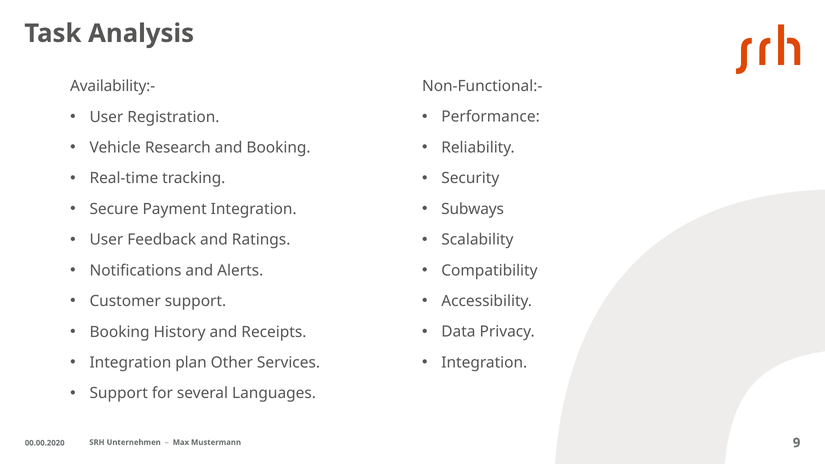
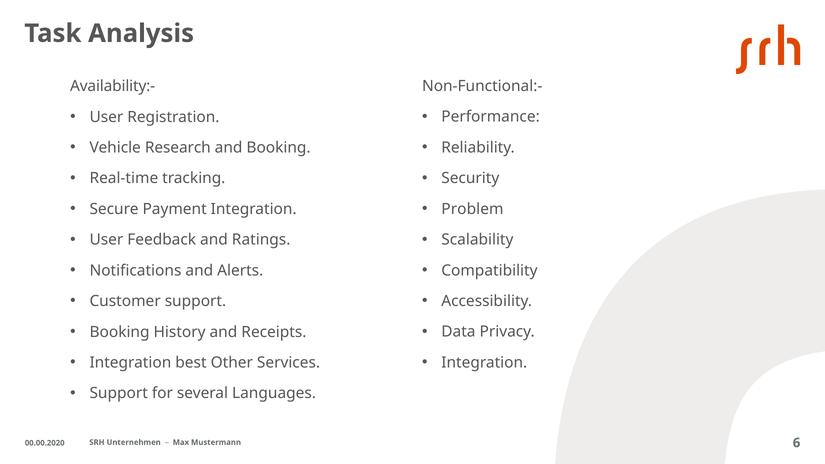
Subways: Subways -> Problem
plan: plan -> best
9: 9 -> 6
